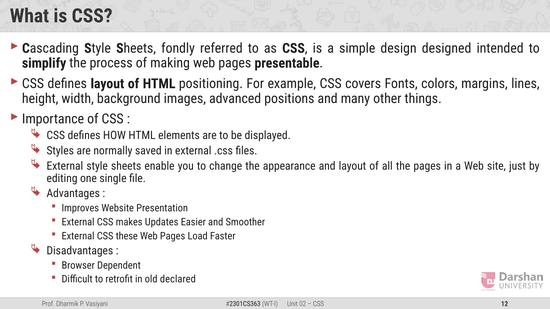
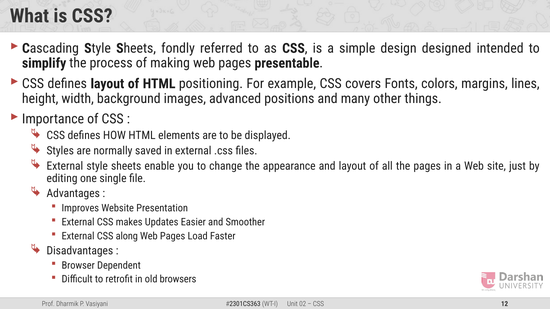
these: these -> along
declared: declared -> browsers
